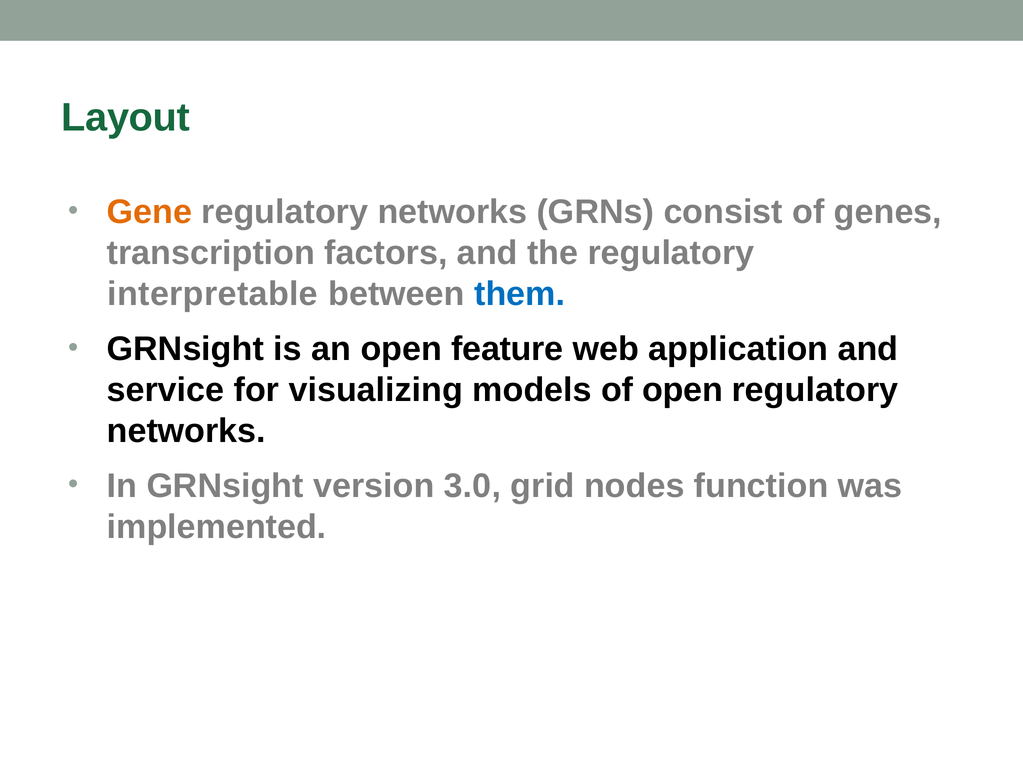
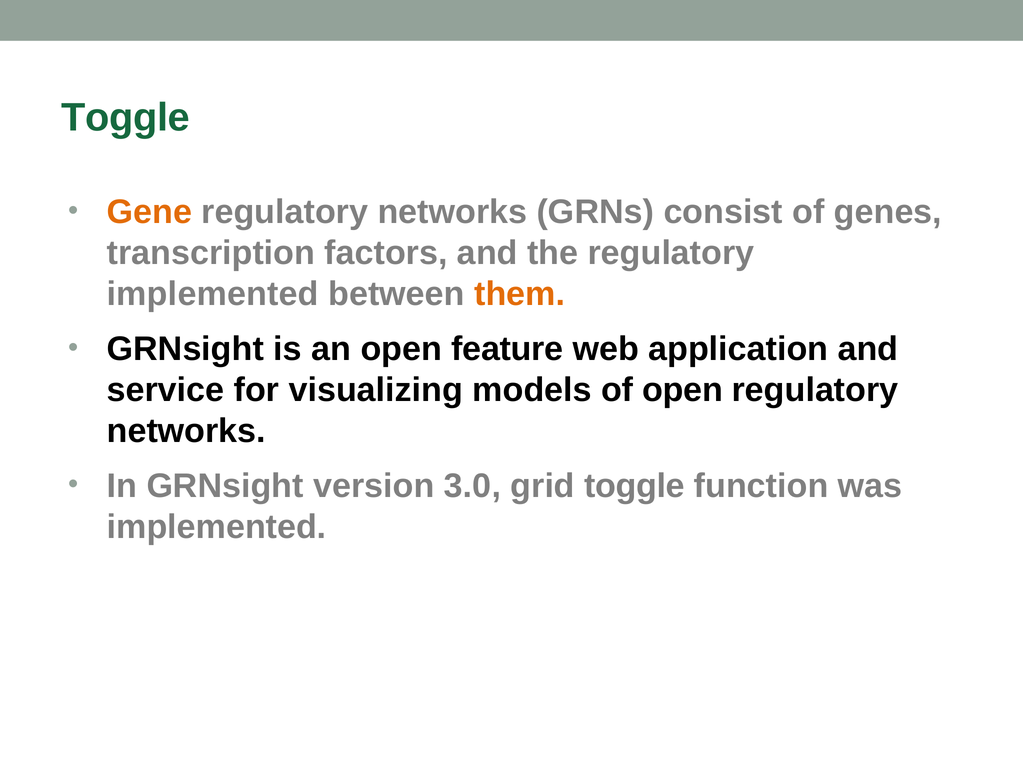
Layout at (126, 118): Layout -> Toggle
interpretable at (213, 294): interpretable -> implemented
them colour: blue -> orange
grid nodes: nodes -> toggle
